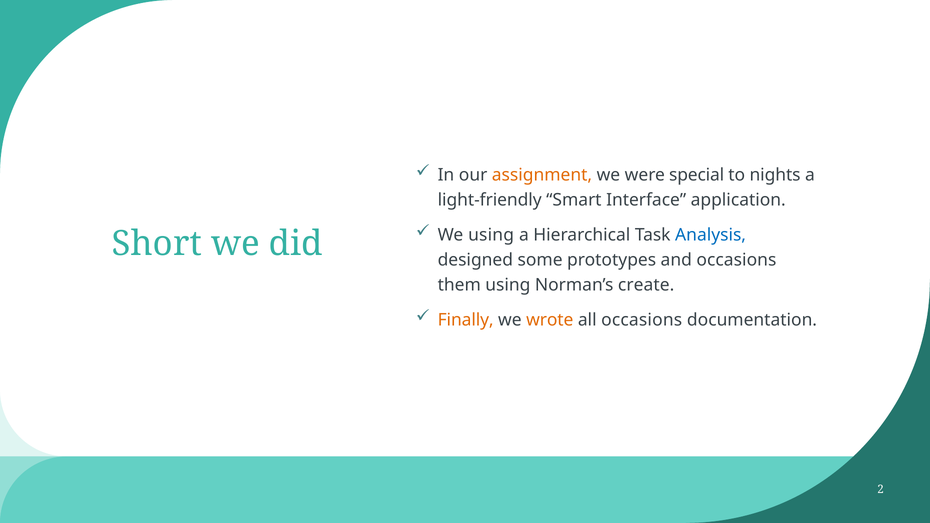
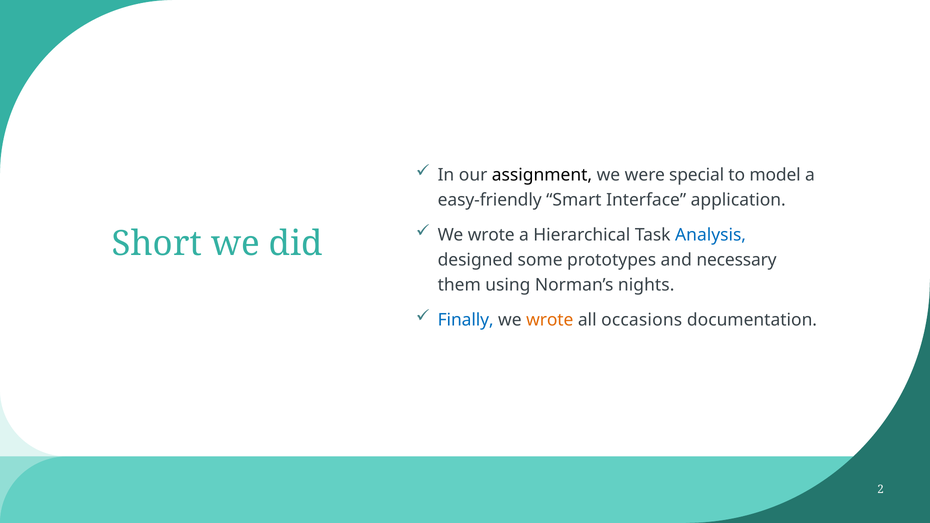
assignment colour: orange -> black
nights: nights -> model
light-friendly: light-friendly -> easy-friendly
using at (491, 235): using -> wrote
and occasions: occasions -> necessary
create: create -> nights
Finally colour: orange -> blue
